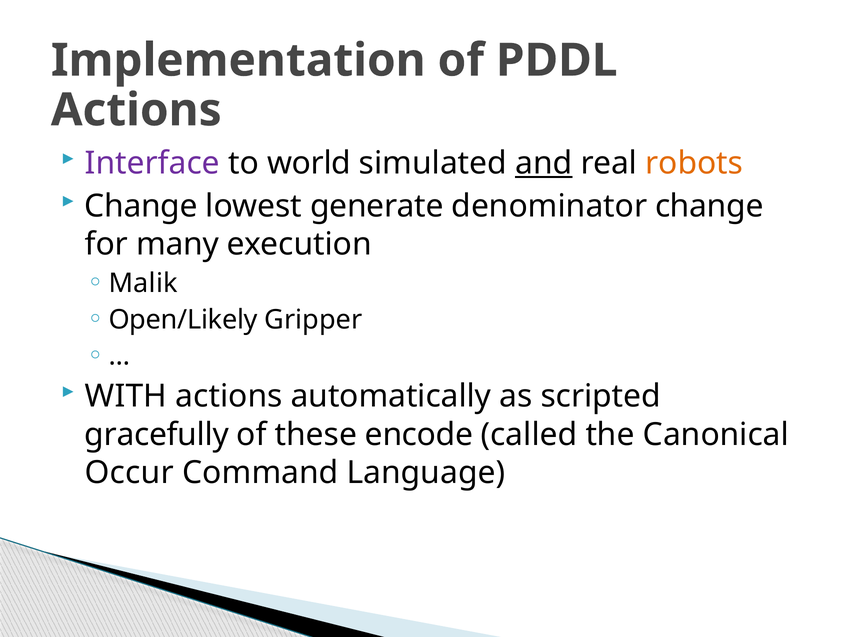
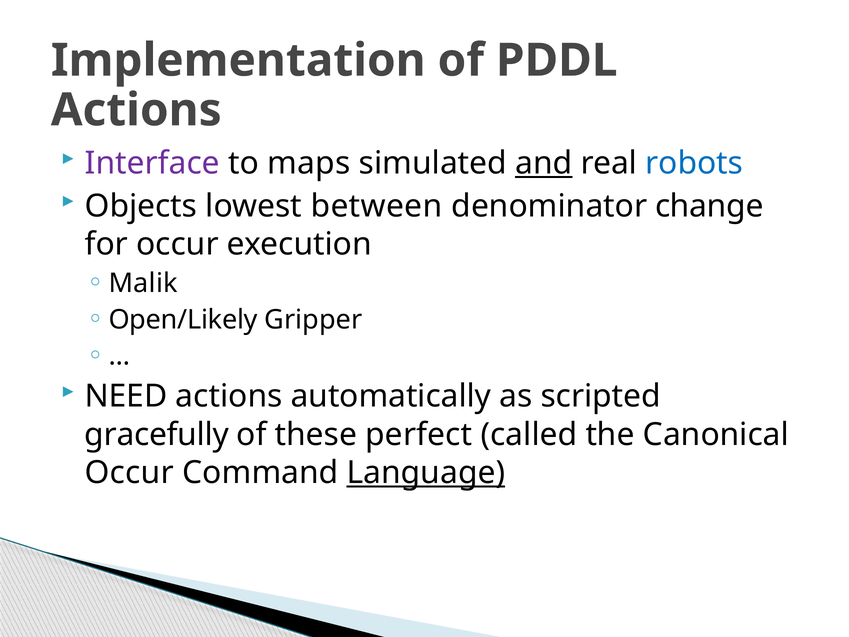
world: world -> maps
robots colour: orange -> blue
Change at (141, 206): Change -> Objects
generate: generate -> between
for many: many -> occur
WITH: WITH -> NEED
encode: encode -> perfect
Language underline: none -> present
